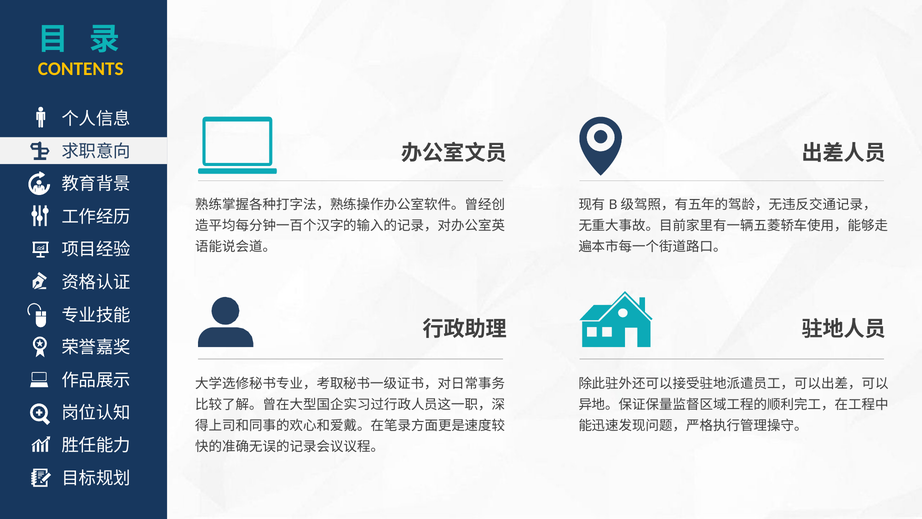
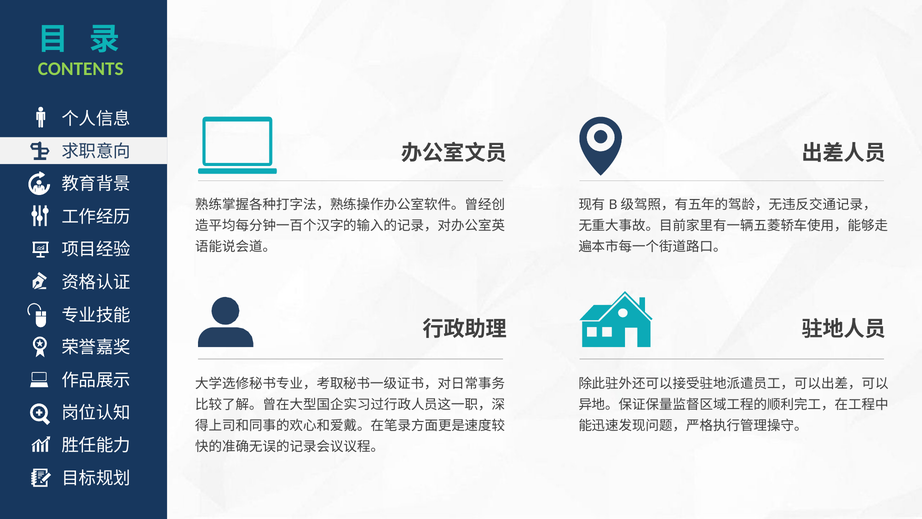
CONTENTS colour: yellow -> light green
